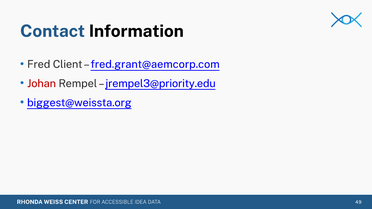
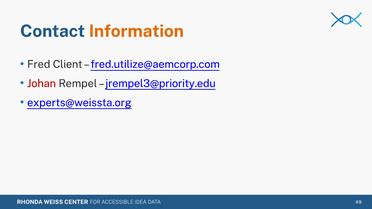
Information colour: black -> orange
fred.grant@aemcorp.com: fred.grant@aemcorp.com -> fred.utilize@aemcorp.com
biggest@weissta.org: biggest@weissta.org -> experts@weissta.org
